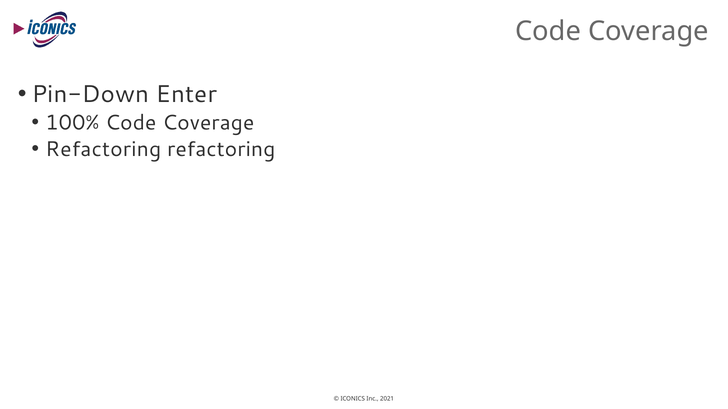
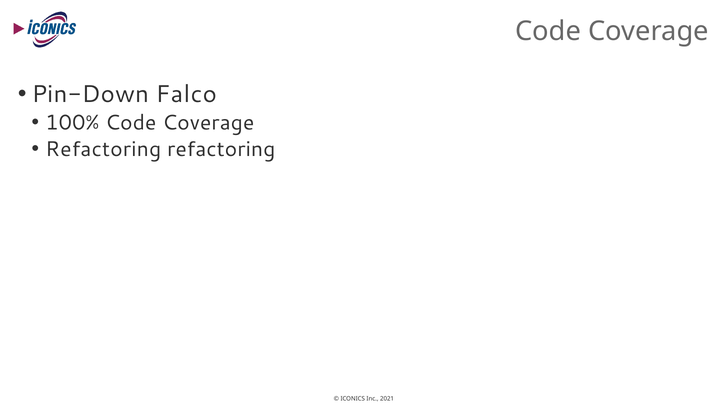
Enter: Enter -> Falco
